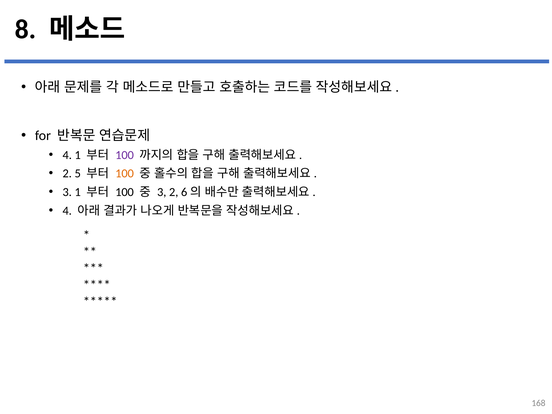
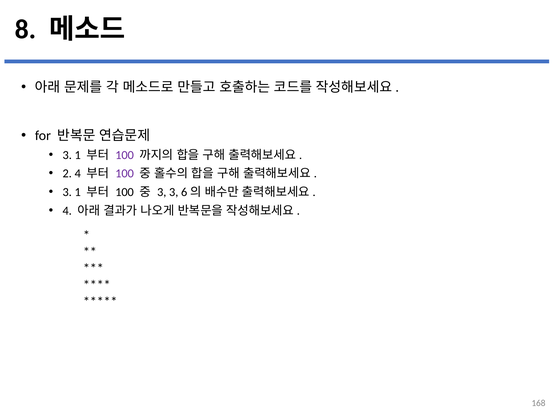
4 at (67, 155): 4 -> 3
2 5: 5 -> 4
100 at (125, 174) colour: orange -> purple
3 2: 2 -> 3
